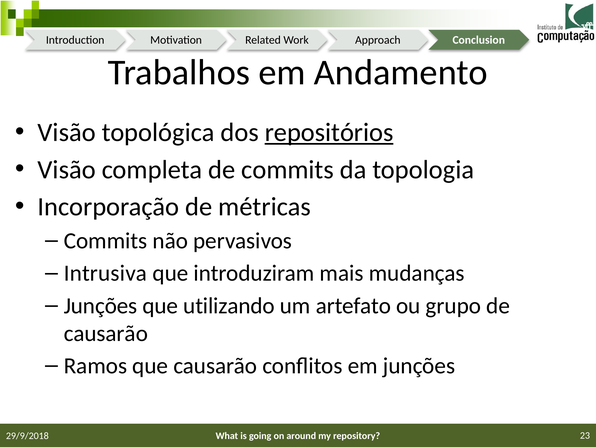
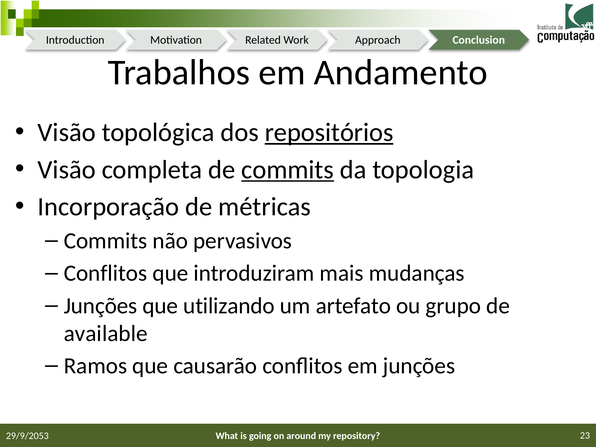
commits at (288, 170) underline: none -> present
Intrusiva at (105, 273): Intrusiva -> Conflitos
causarão at (106, 333): causarão -> available
29/9/2018: 29/9/2018 -> 29/9/2053
